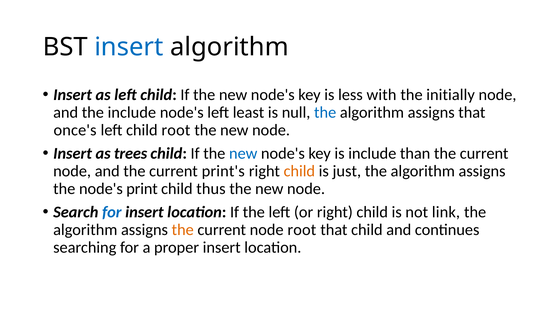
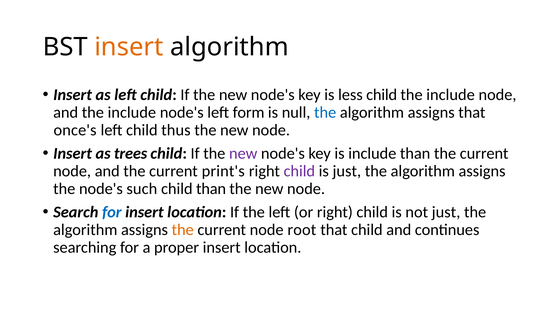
insert at (129, 47) colour: blue -> orange
less with: with -> child
initially at (451, 95): initially -> include
least: least -> form
child root: root -> thus
new at (243, 153) colour: blue -> purple
child at (299, 171) colour: orange -> purple
print: print -> such
child thus: thus -> than
not link: link -> just
